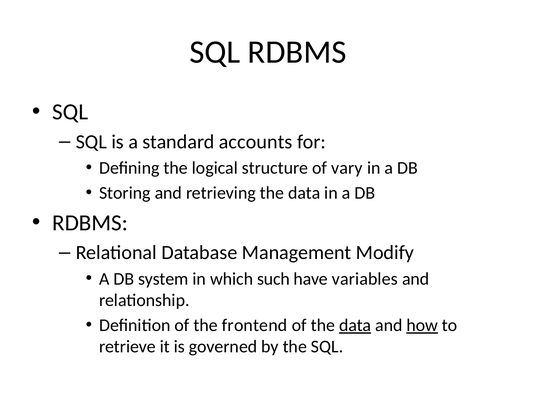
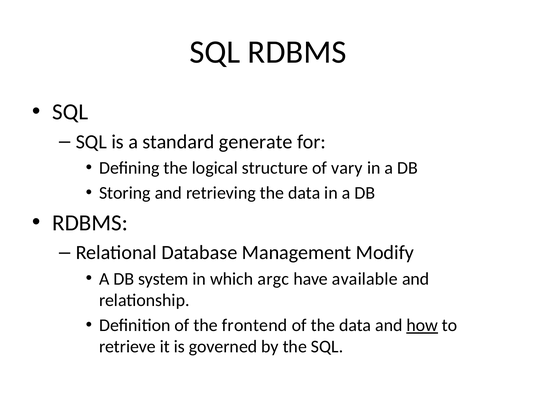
accounts: accounts -> generate
such: such -> argc
variables: variables -> available
data at (355, 325) underline: present -> none
